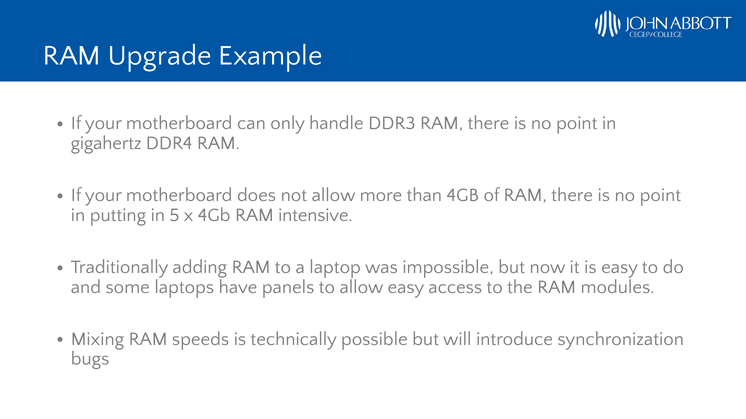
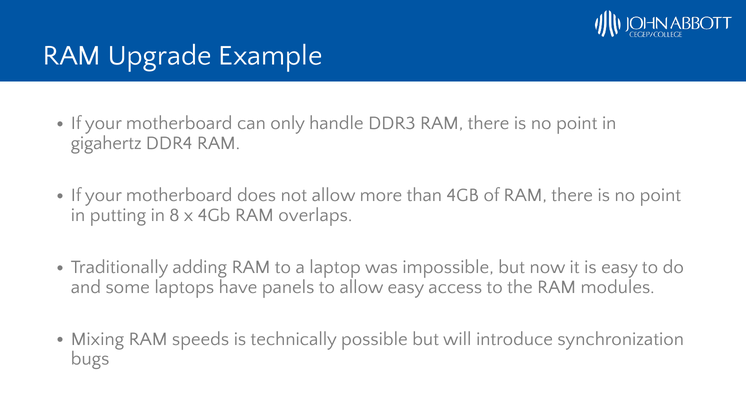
5: 5 -> 8
intensive: intensive -> overlaps
